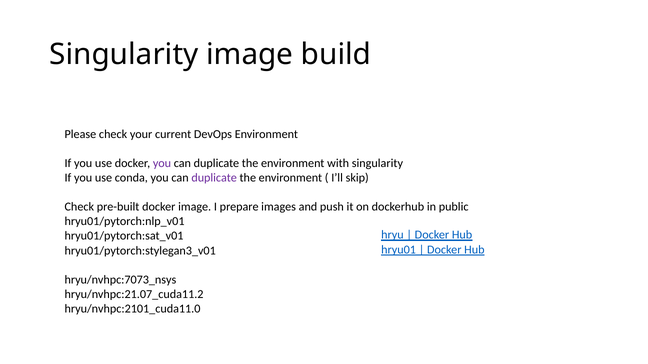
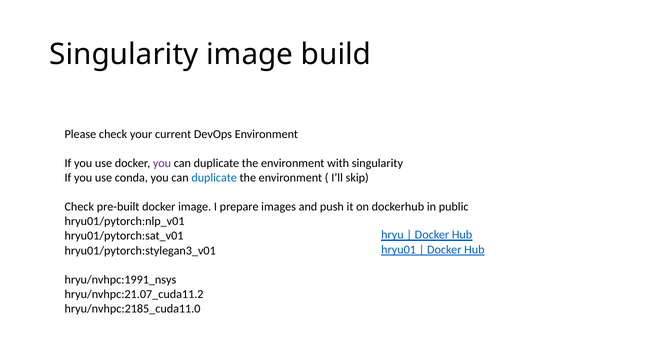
duplicate at (214, 178) colour: purple -> blue
hryu/nvhpc:7073_nsys: hryu/nvhpc:7073_nsys -> hryu/nvhpc:1991_nsys
hryu/nvhpc:2101_cuda11.0: hryu/nvhpc:2101_cuda11.0 -> hryu/nvhpc:2185_cuda11.0
